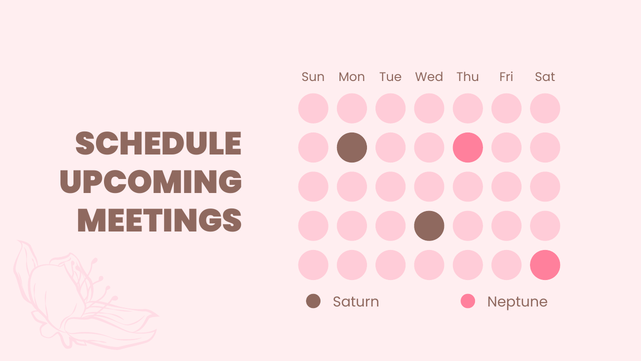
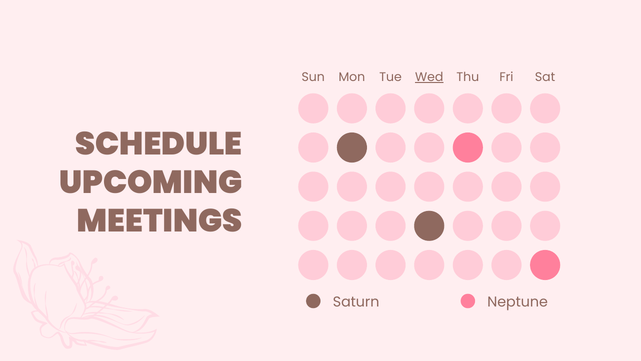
Wed underline: none -> present
